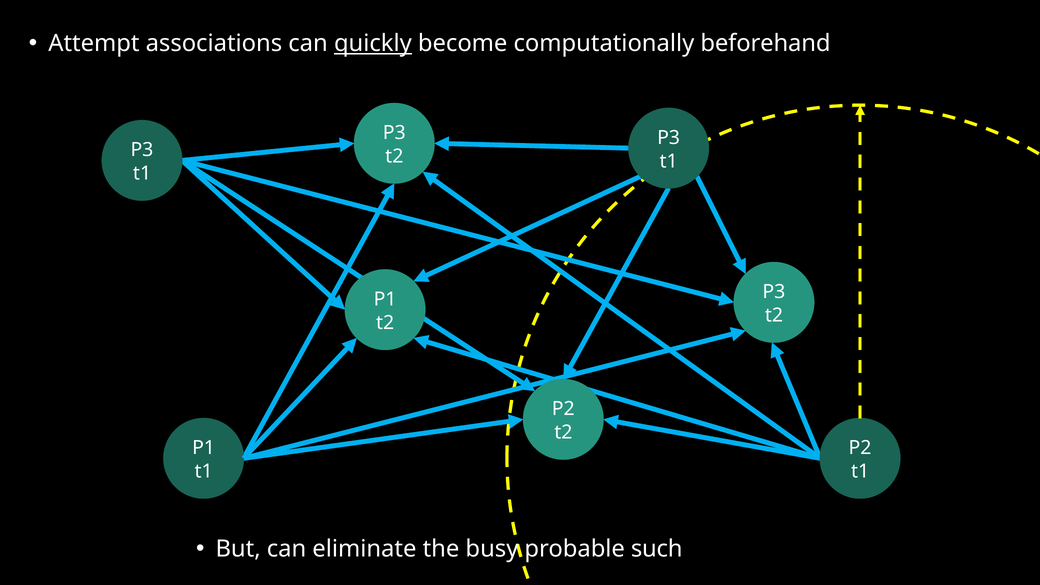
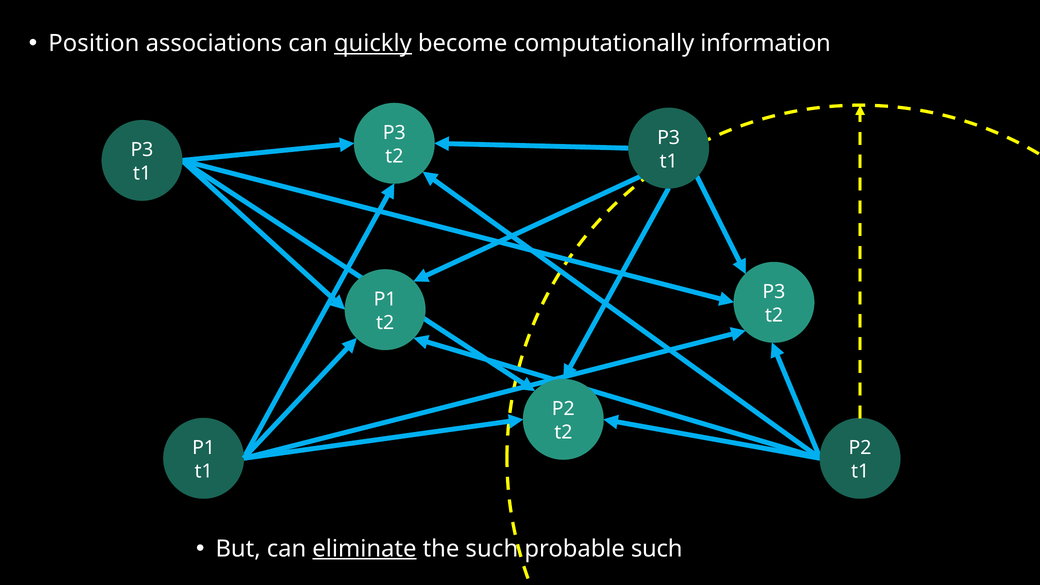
Attempt: Attempt -> Position
beforehand: beforehand -> information
eliminate underline: none -> present
the busy: busy -> such
